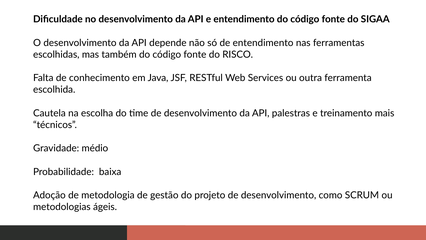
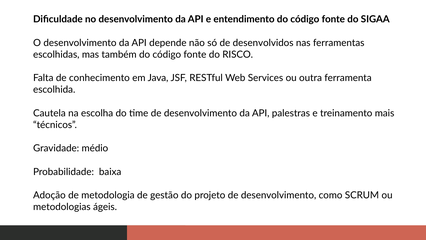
de entendimento: entendimento -> desenvolvidos
